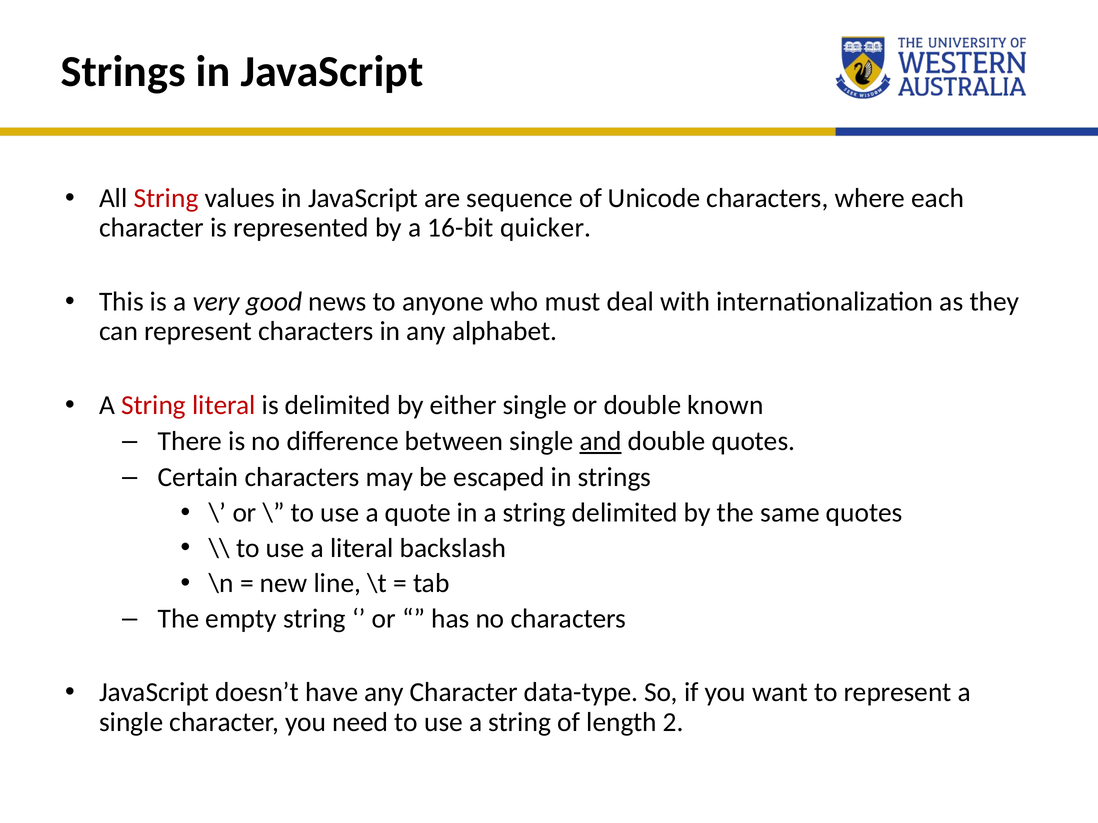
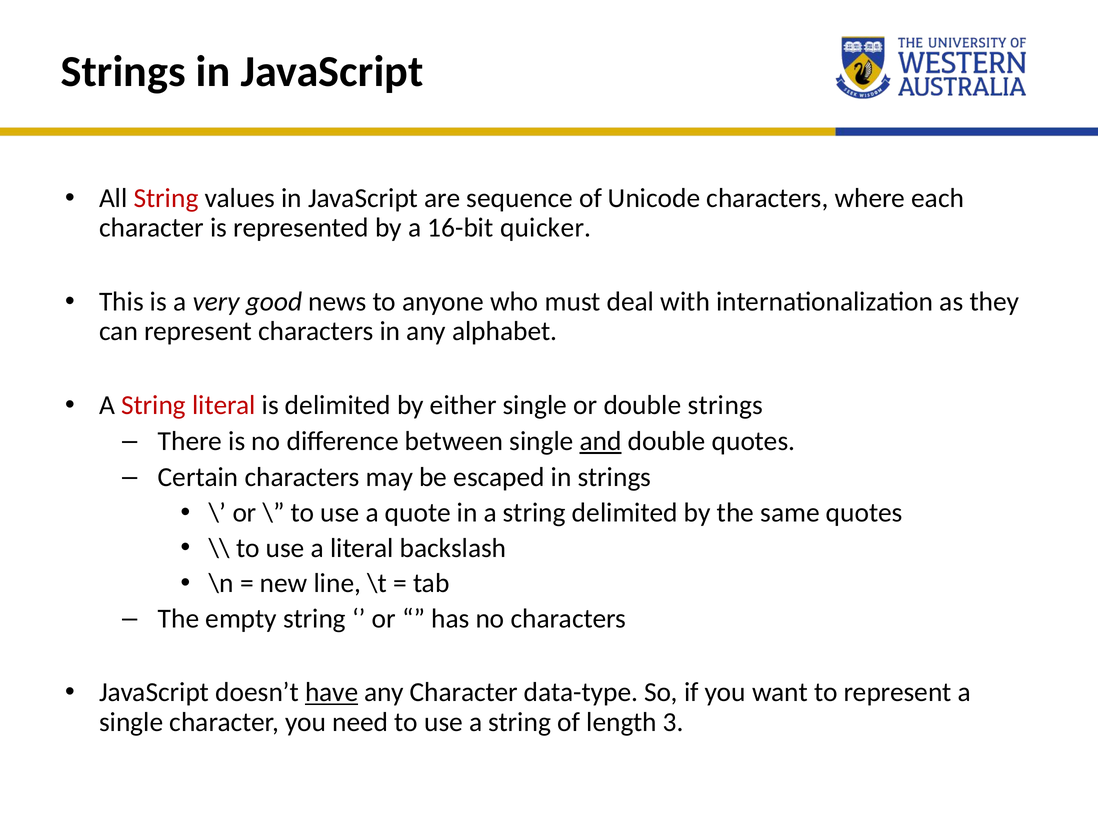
double known: known -> strings
have underline: none -> present
2: 2 -> 3
